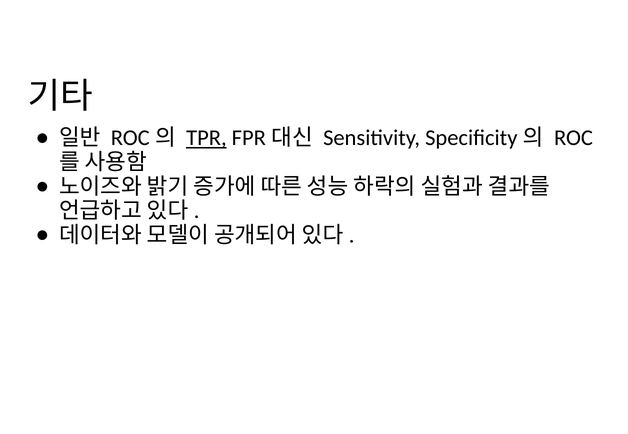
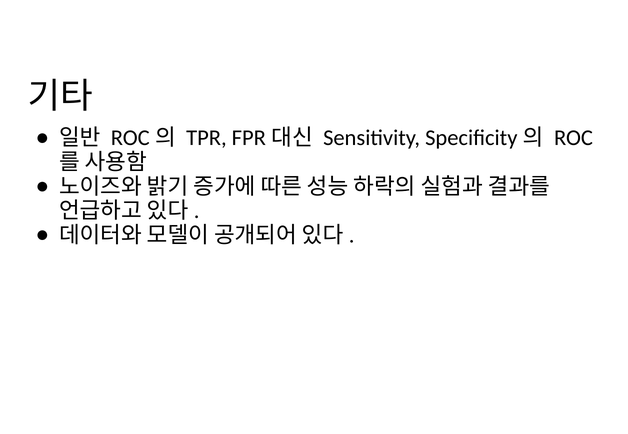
TPR underline: present -> none
